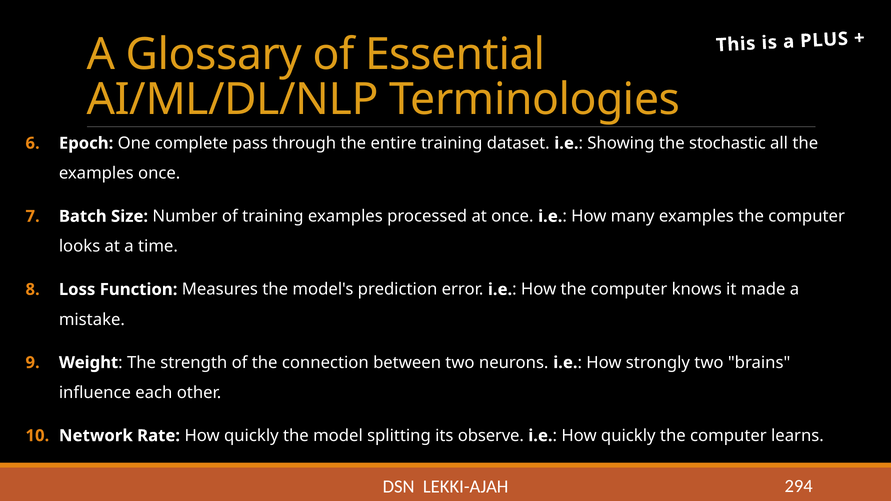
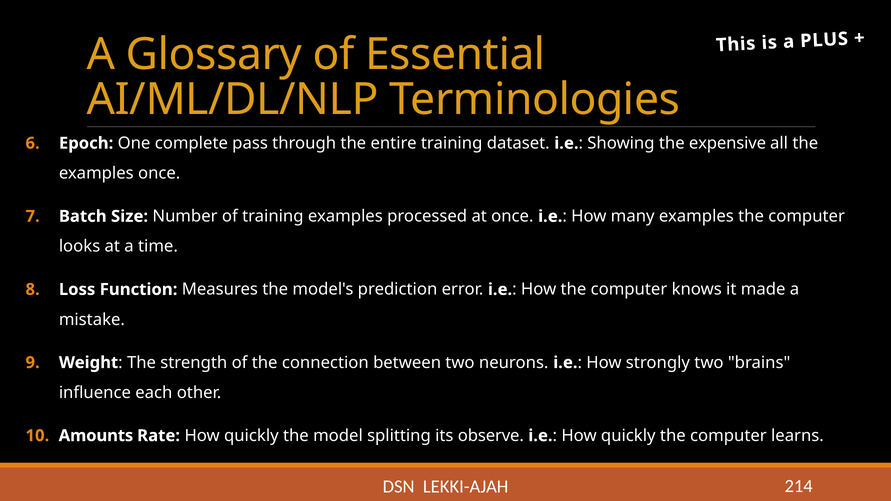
stochastic: stochastic -> expensive
Network: Network -> Amounts
294: 294 -> 214
